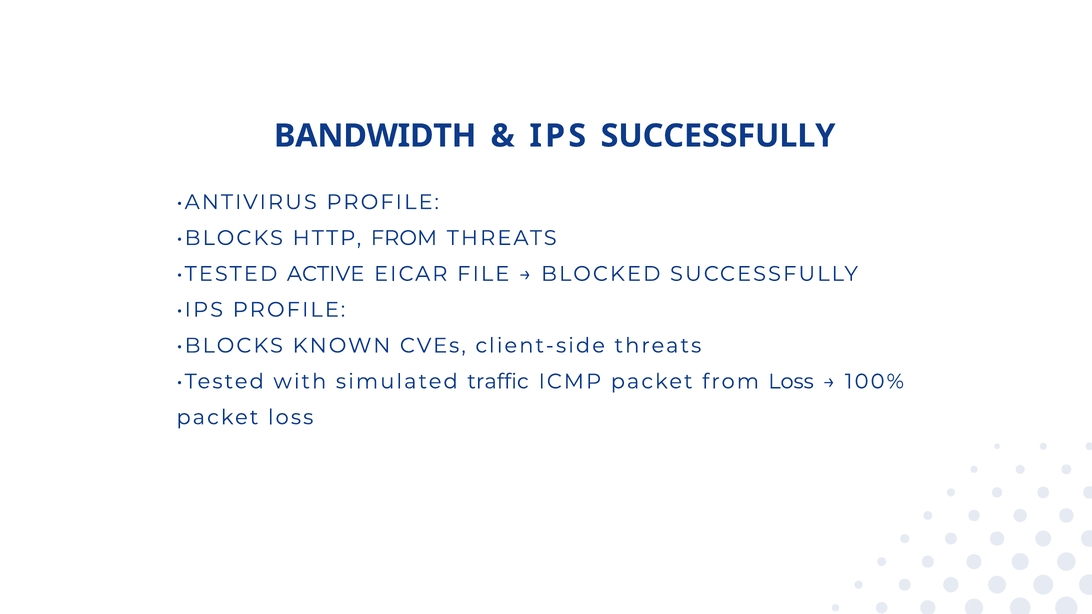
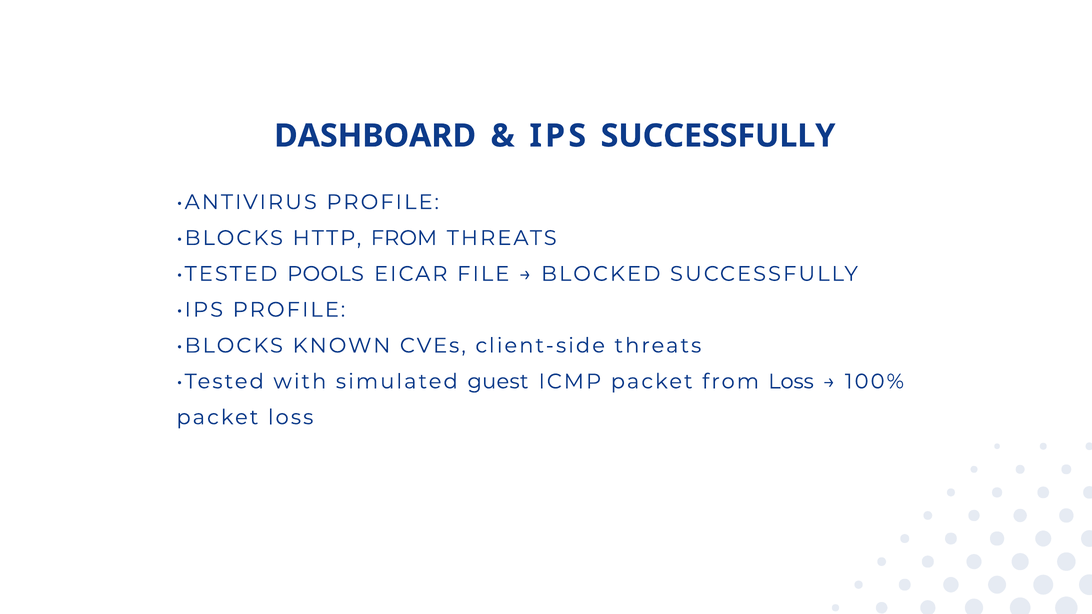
BANDWIDTH: BANDWIDTH -> DASHBOARD
ACTIVE: ACTIVE -> POOLS
traffic: traffic -> guest
